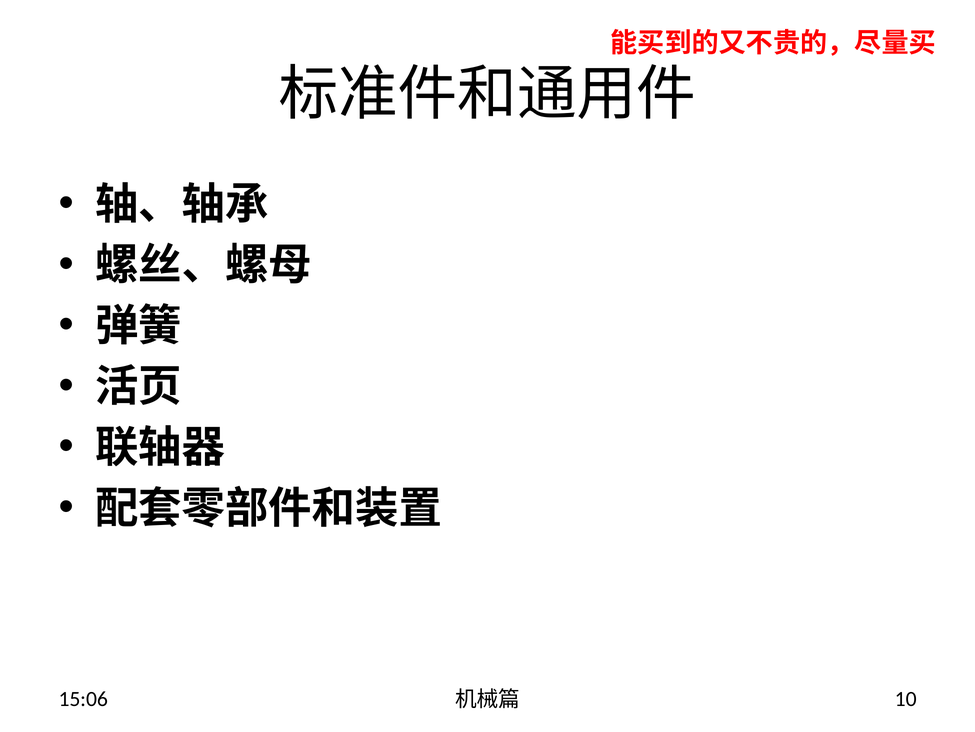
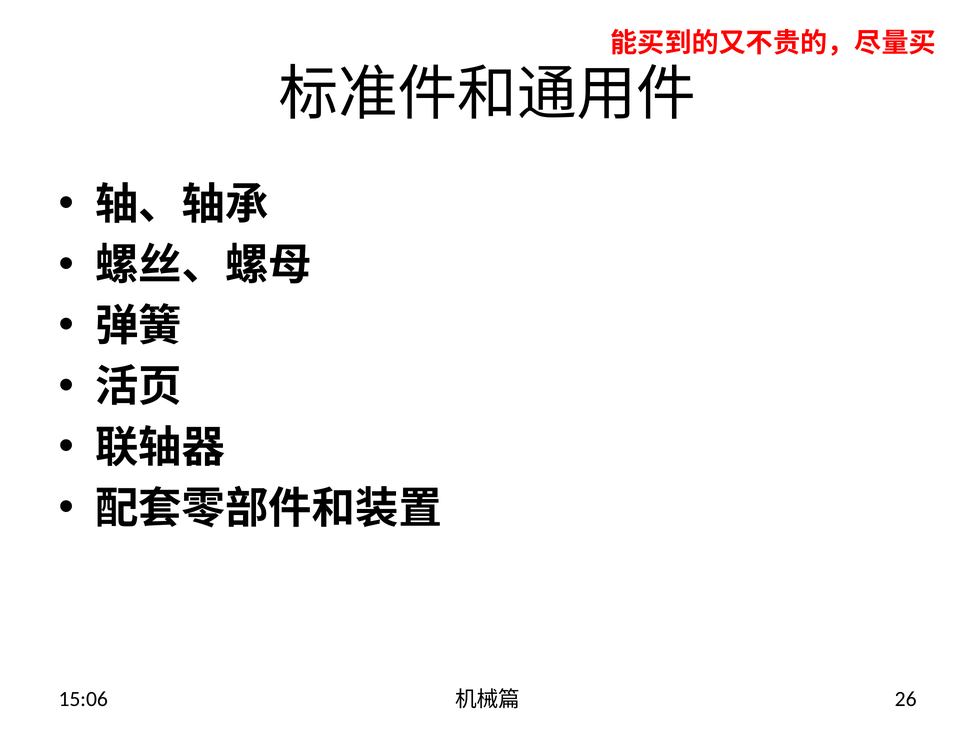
10: 10 -> 26
